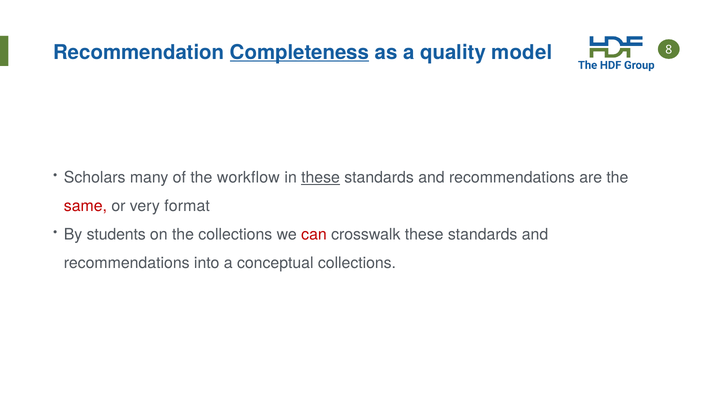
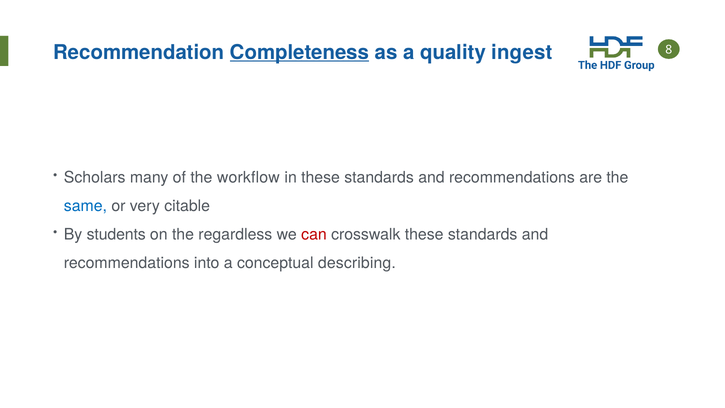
model: model -> ingest
these at (321, 177) underline: present -> none
same colour: red -> blue
format: format -> citable
the collections: collections -> regardless
conceptual collections: collections -> describing
